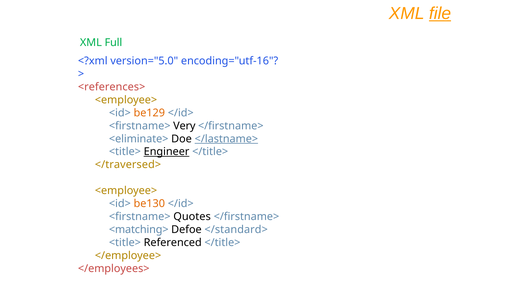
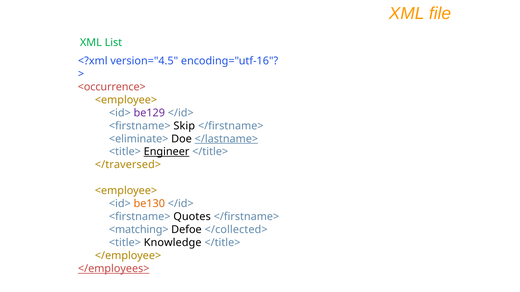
file underline: present -> none
Full: Full -> List
version="5.0: version="5.0 -> version="4.5
<references>: <references> -> <occurrence>
be129 colour: orange -> purple
Very: Very -> Skip
</standard>: </standard> -> </collected>
Referenced: Referenced -> Knowledge
</employees> underline: none -> present
